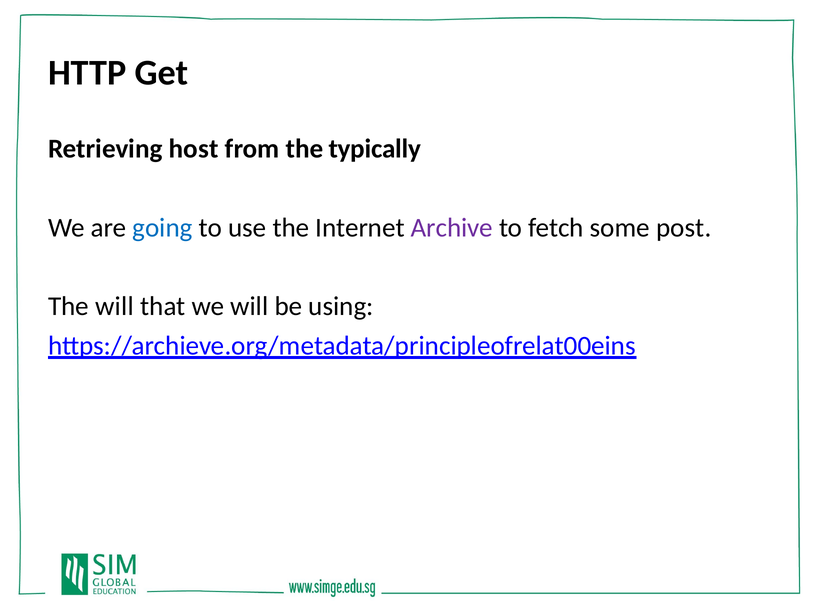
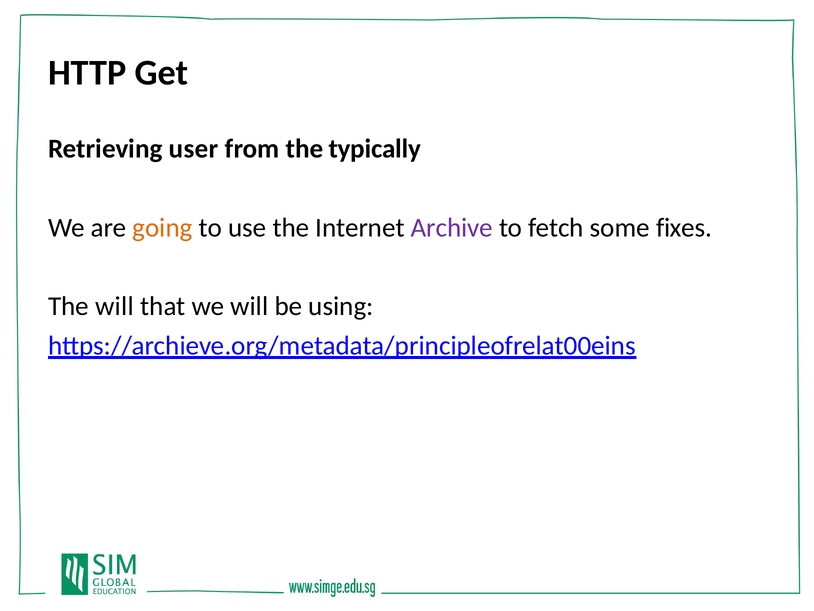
host: host -> user
going colour: blue -> orange
post: post -> fixes
